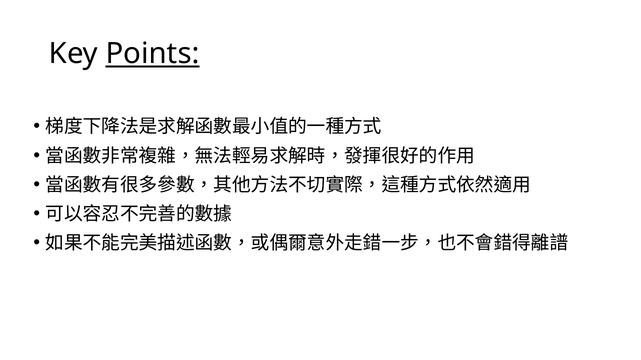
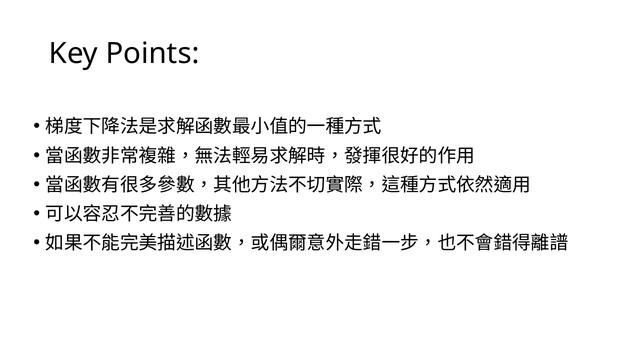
Points underline: present -> none
